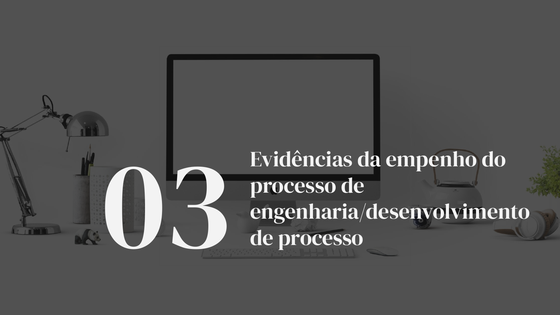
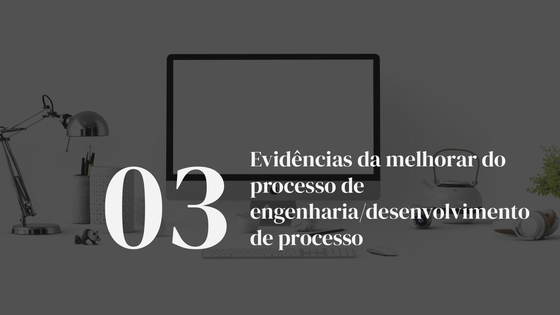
empenho: empenho -> melhorar
